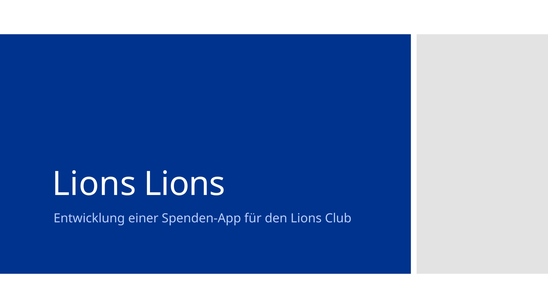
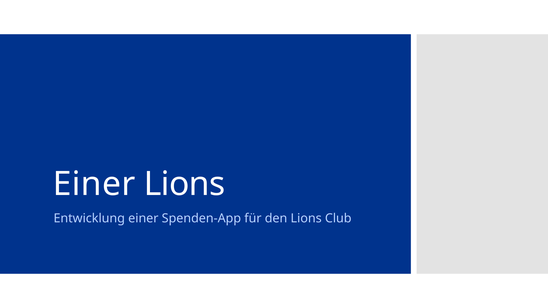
Lions at (94, 184): Lions -> Einer
